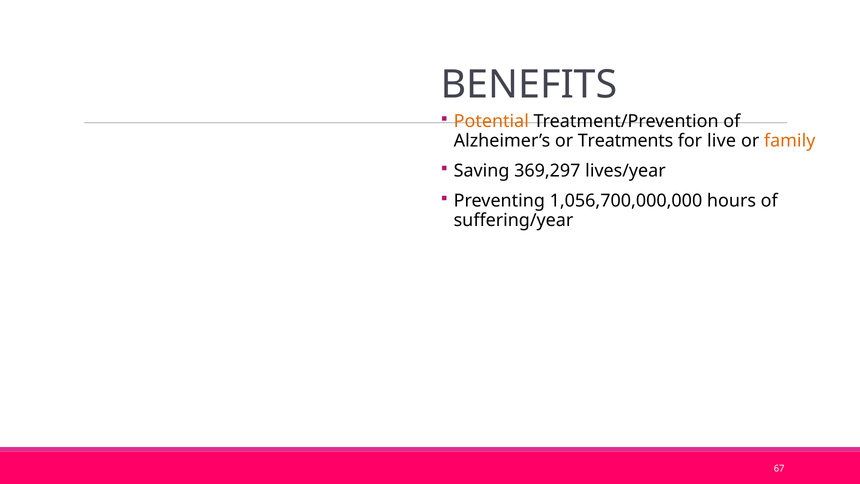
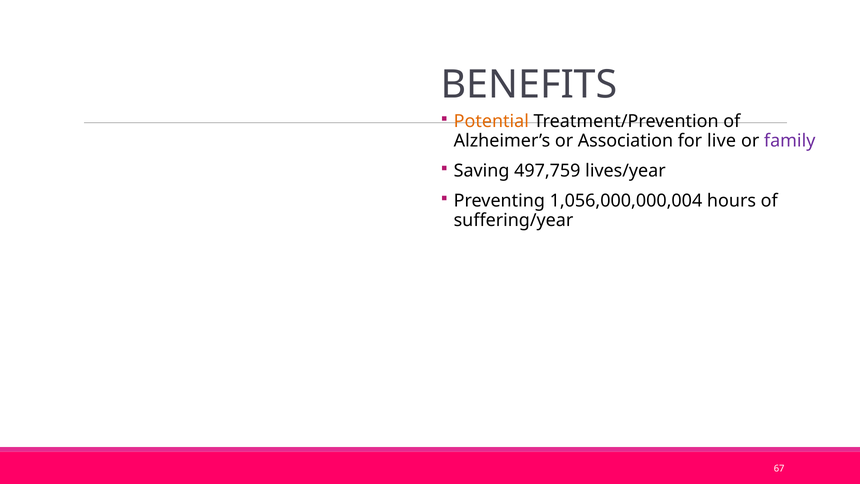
Treatments: Treatments -> Association
family colour: orange -> purple
369,297: 369,297 -> 497,759
1,056,700,000,000: 1,056,700,000,000 -> 1,056,000,000,004
